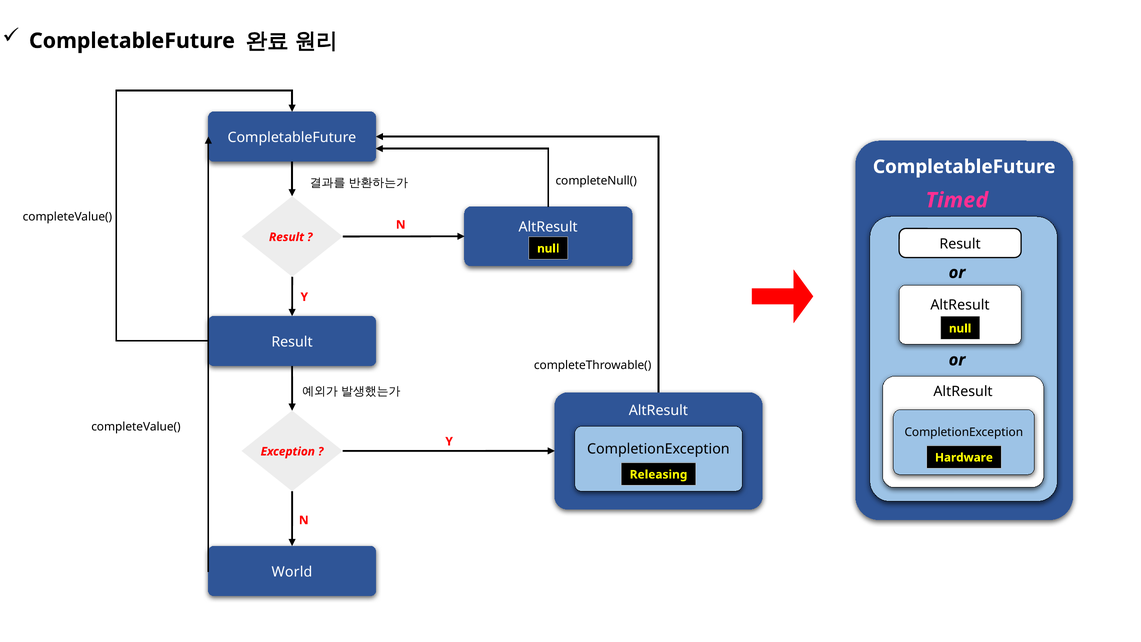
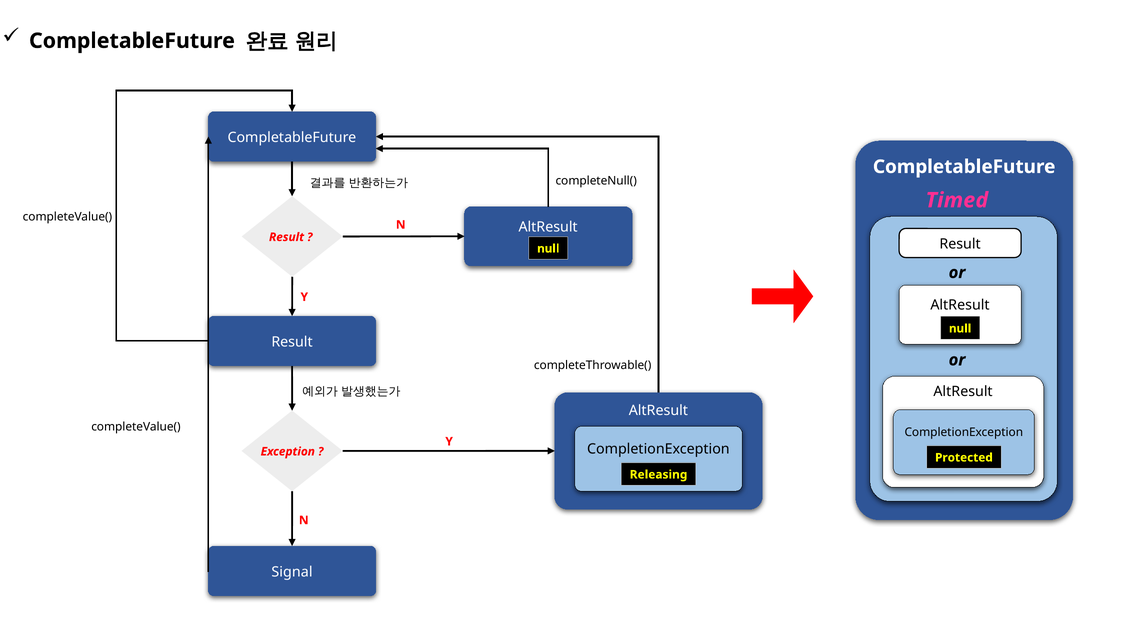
Hardware: Hardware -> Protected
World: World -> Signal
